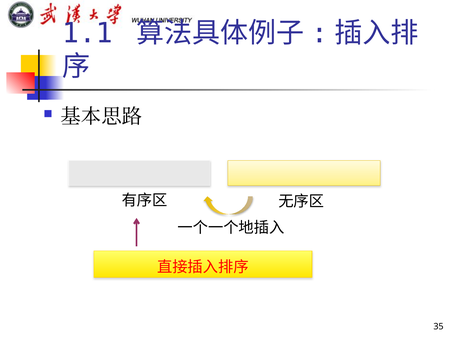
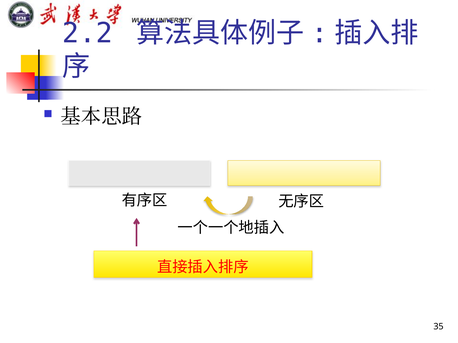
1.1: 1.1 -> 2.2
